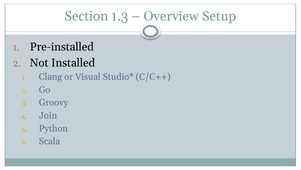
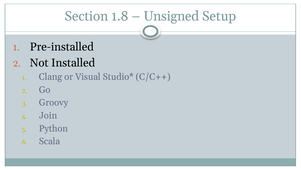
1.3: 1.3 -> 1.8
Overview: Overview -> Unsigned
